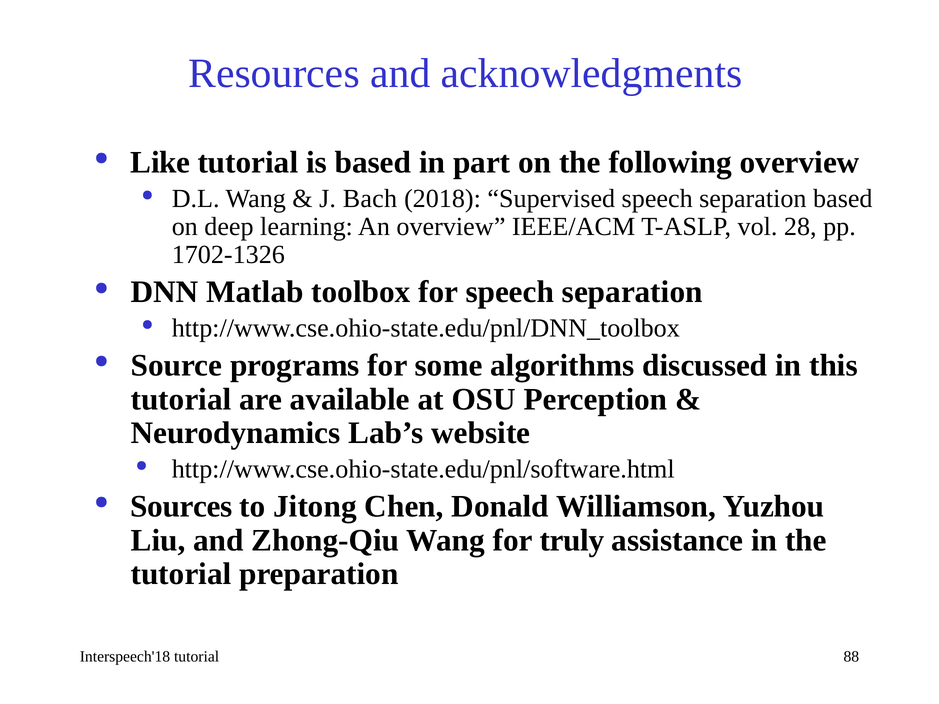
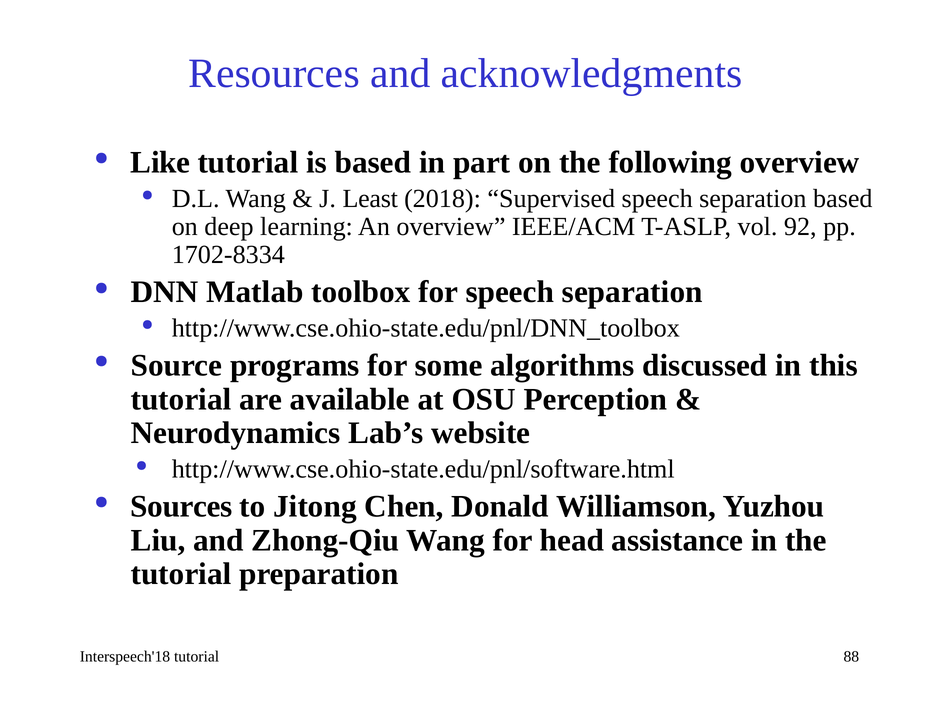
Bach: Bach -> Least
28: 28 -> 92
1702-1326: 1702-1326 -> 1702-8334
truly: truly -> head
